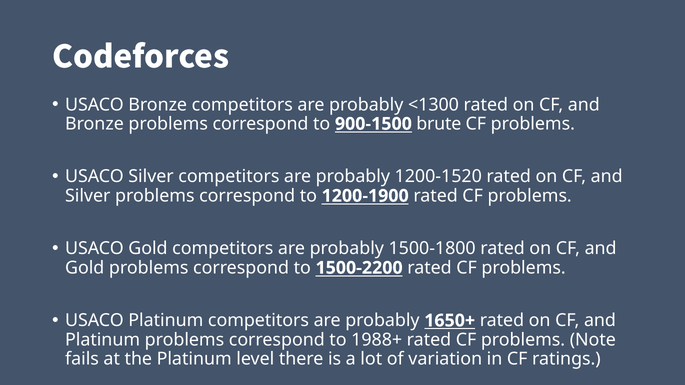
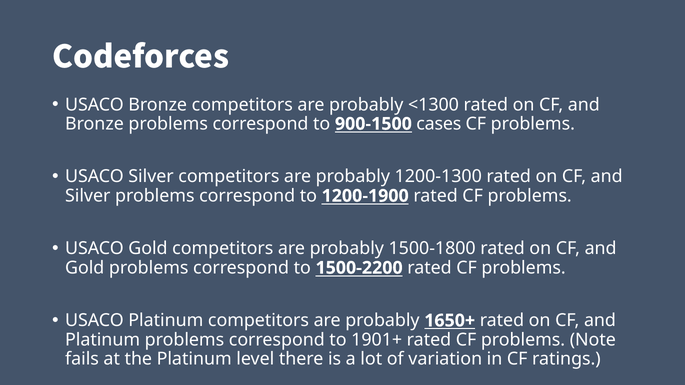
brute: brute -> cases
1200-1520: 1200-1520 -> 1200-1300
1988+: 1988+ -> 1901+
